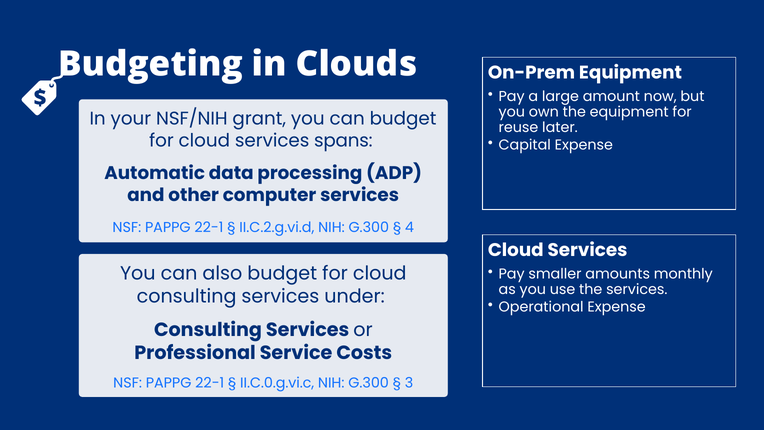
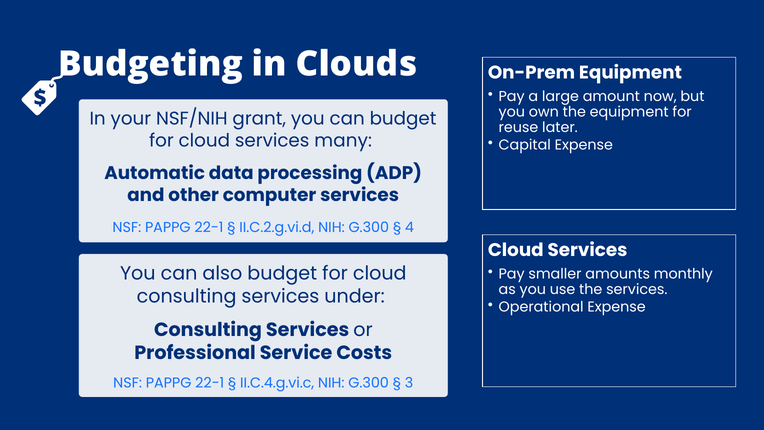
spans: spans -> many
II.C.0.g.vi.c: II.C.0.g.vi.c -> II.C.4.g.vi.c
